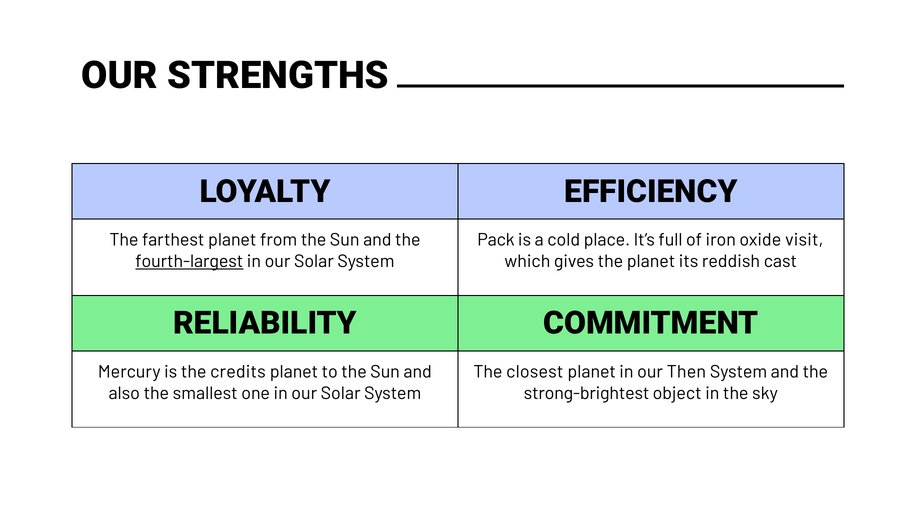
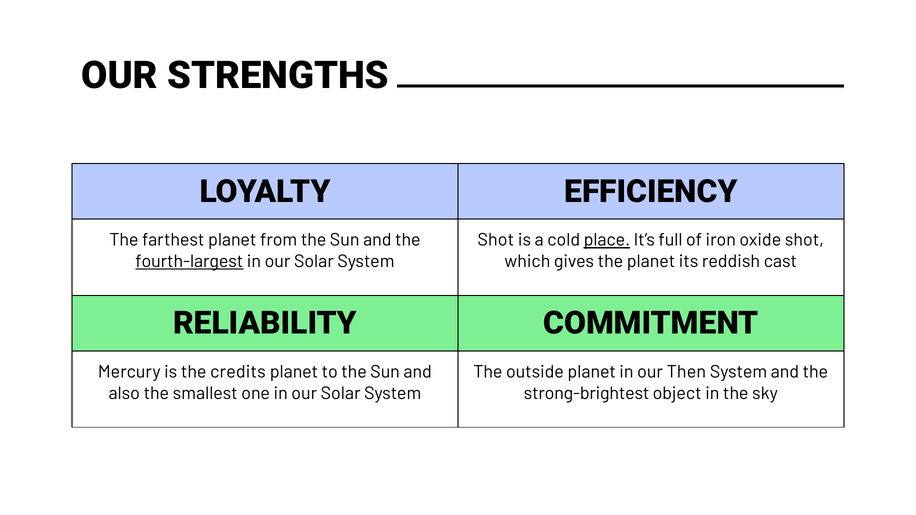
Pack at (496, 240): Pack -> Shot
place underline: none -> present
oxide visit: visit -> shot
closest: closest -> outside
